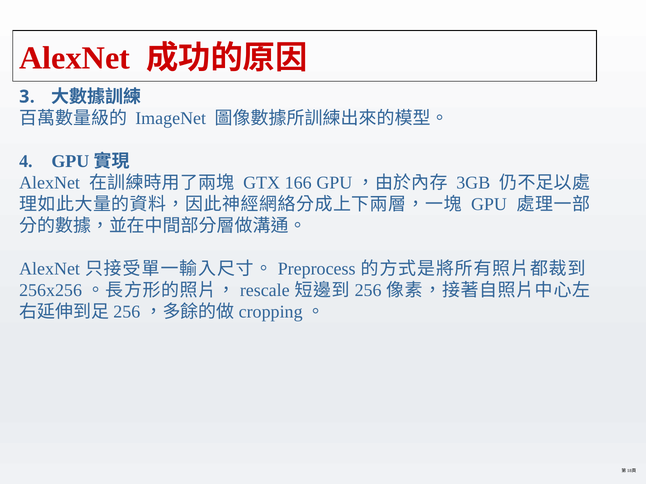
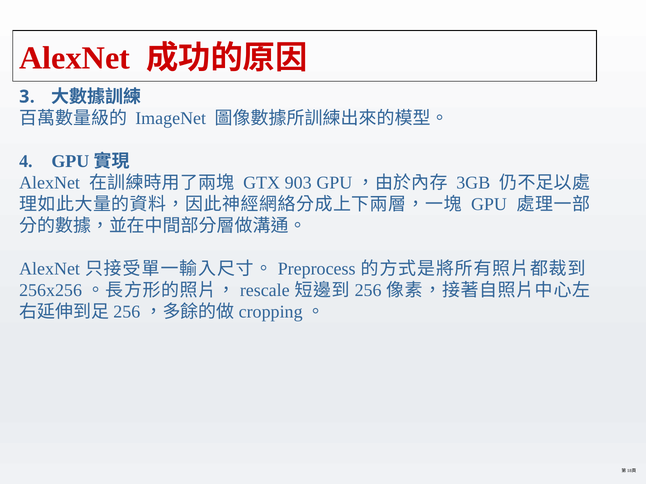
166: 166 -> 903
